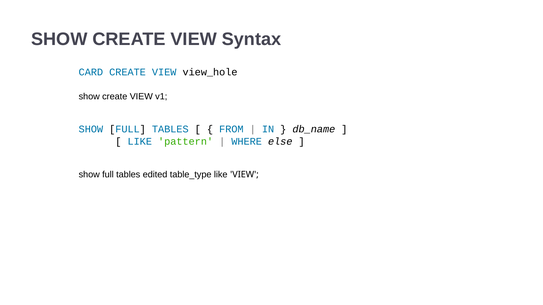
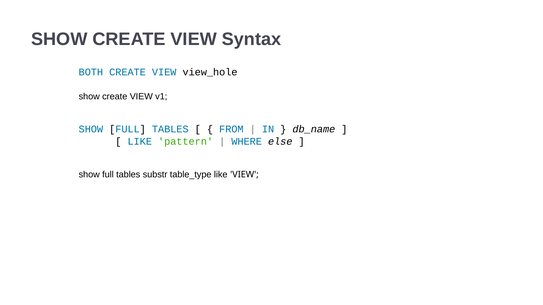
CARD: CARD -> BOTH
edited: edited -> substr
